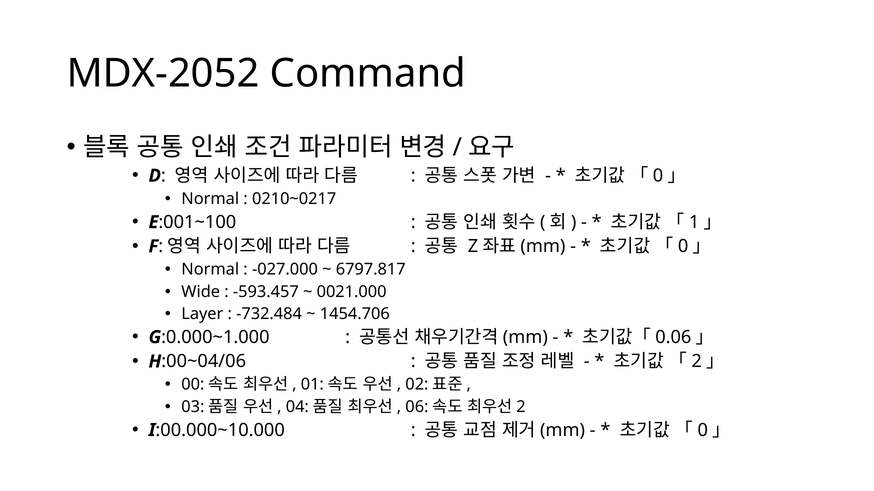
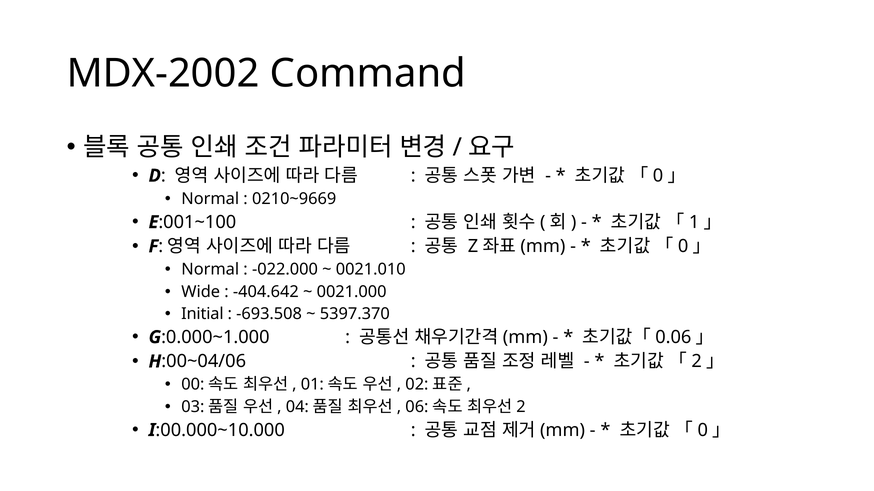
MDX-2052: MDX-2052 -> MDX-2002
0210~0217: 0210~0217 -> 0210~9669
-027.000: -027.000 -> -022.000
6797.817: 6797.817 -> 0021.010
-593.457: -593.457 -> -404.642
Layer: Layer -> Initial
-732.484: -732.484 -> -693.508
1454.706: 1454.706 -> 5397.370
